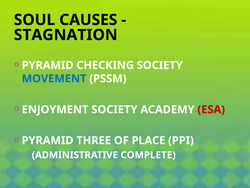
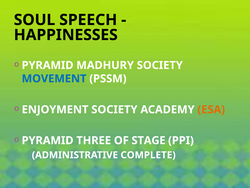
CAUSES: CAUSES -> SPEECH
STAGNATION: STAGNATION -> HAPPINESSES
CHECKING: CHECKING -> MADHURY
ESA colour: red -> orange
PLACE: PLACE -> STAGE
